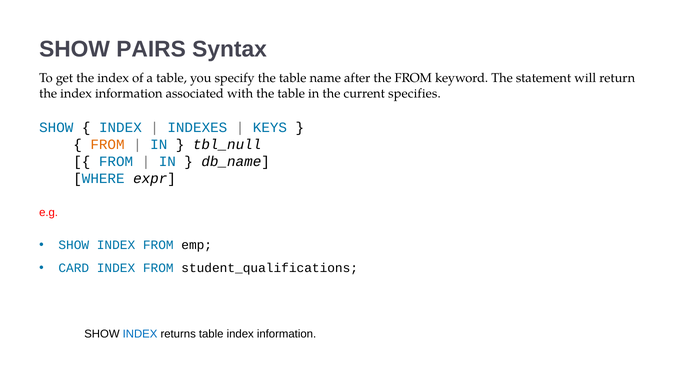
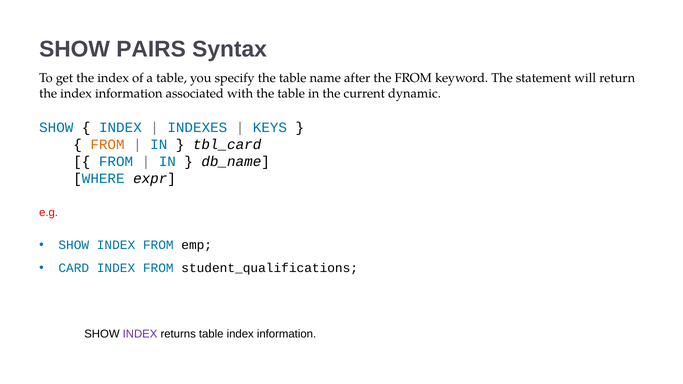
specifies: specifies -> dynamic
tbl_null: tbl_null -> tbl_card
INDEX at (140, 334) colour: blue -> purple
